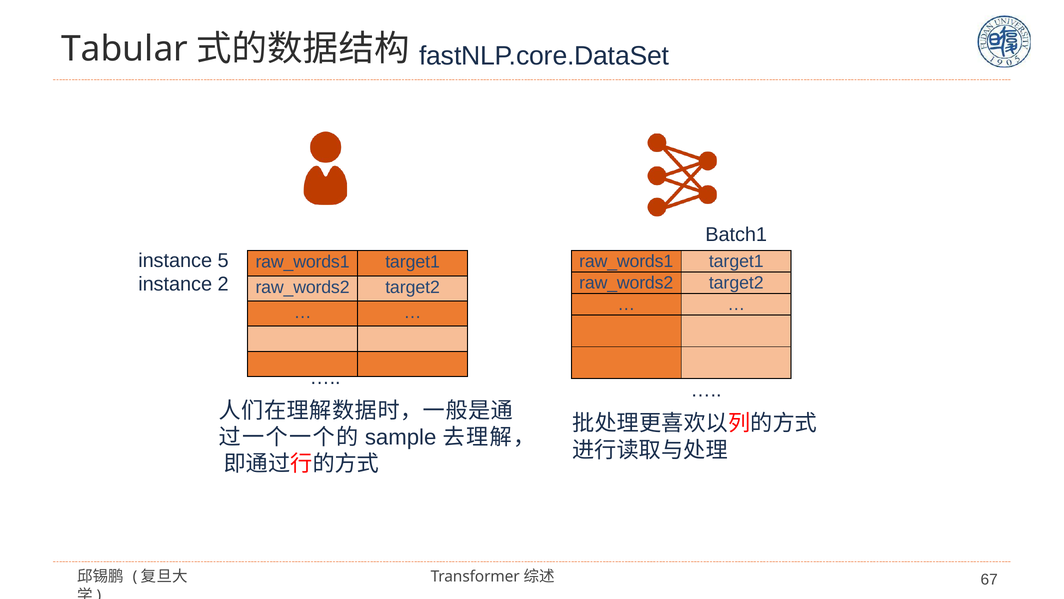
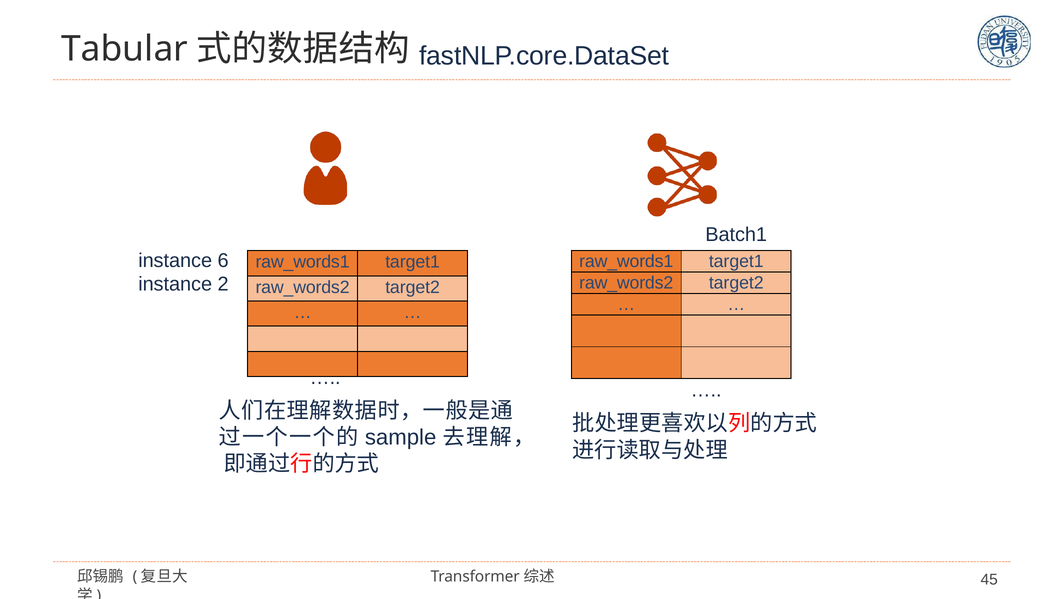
5: 5 -> 6
67: 67 -> 45
